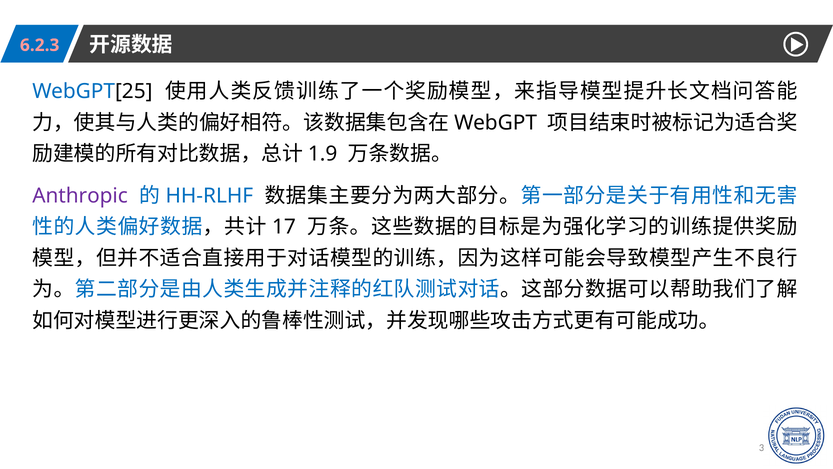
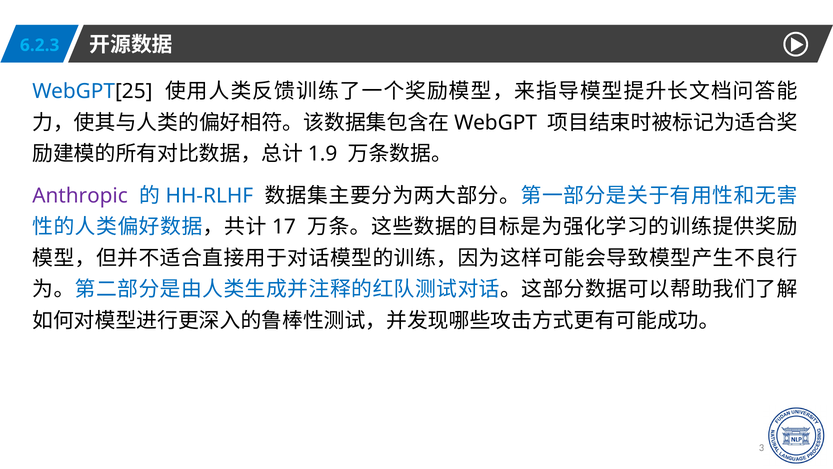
6.2.3 colour: pink -> light blue
